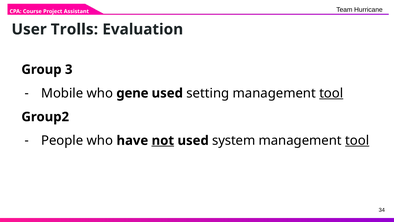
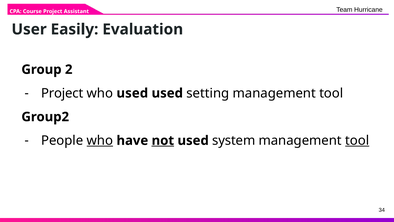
Trolls: Trolls -> Easily
3: 3 -> 2
Mobile at (62, 93): Mobile -> Project
who gene: gene -> used
tool at (331, 93) underline: present -> none
who at (100, 140) underline: none -> present
